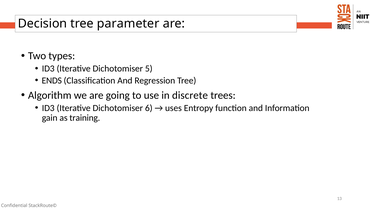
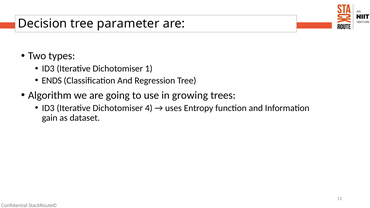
5: 5 -> 1
discrete: discrete -> growing
6: 6 -> 4
training: training -> dataset
